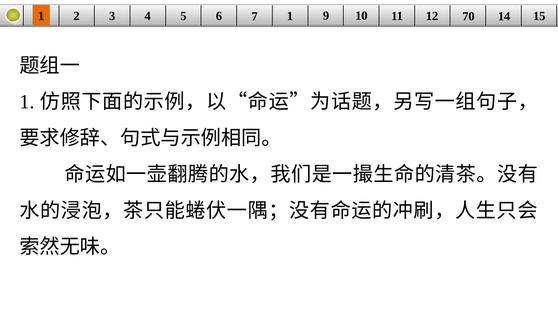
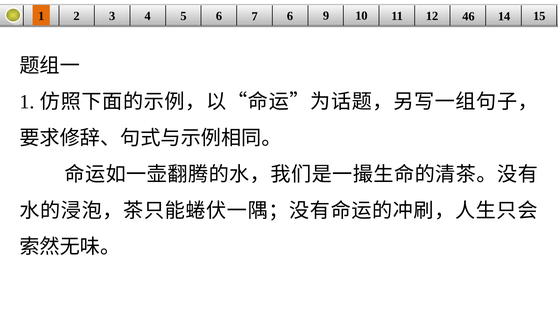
7 1: 1 -> 6
70: 70 -> 46
